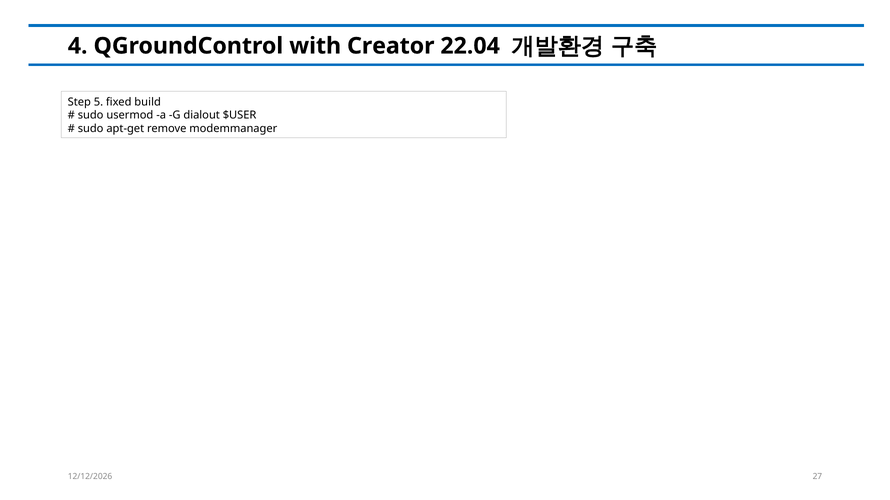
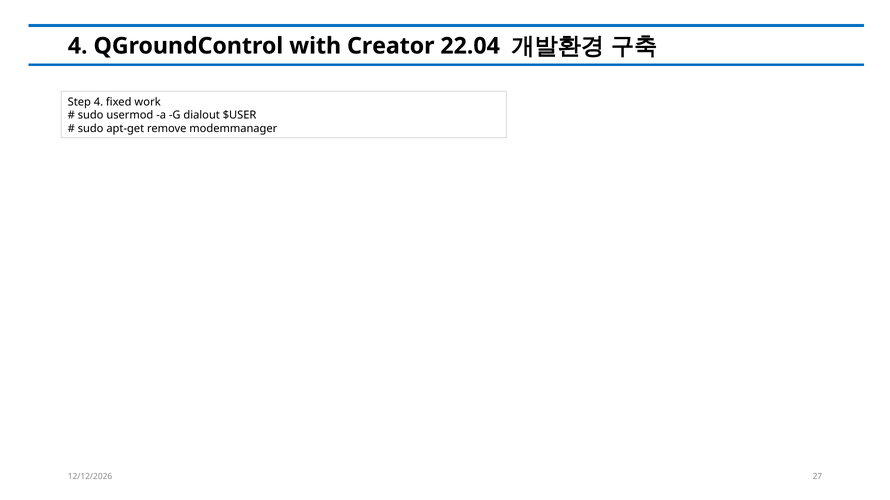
Step 5: 5 -> 4
build: build -> work
